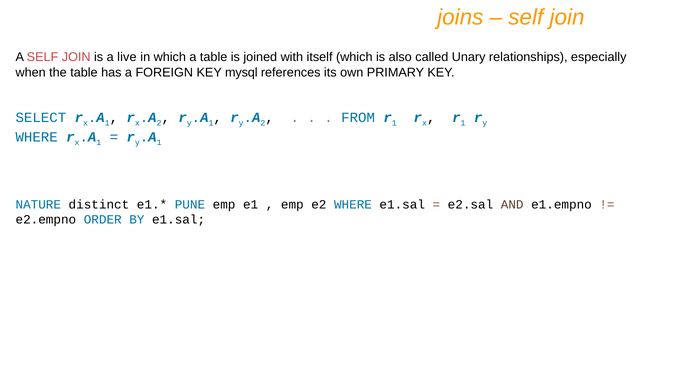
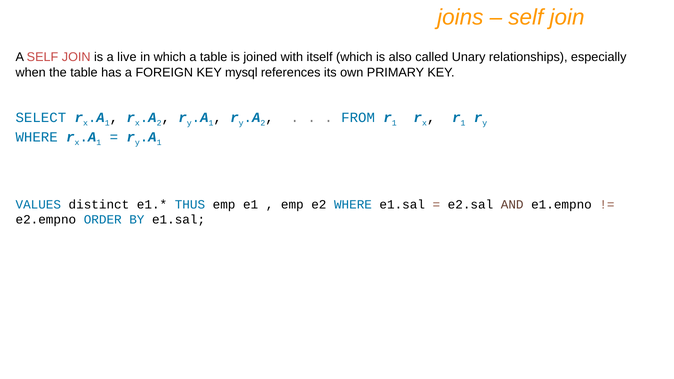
NATURE: NATURE -> VALUES
PUNE: PUNE -> THUS
